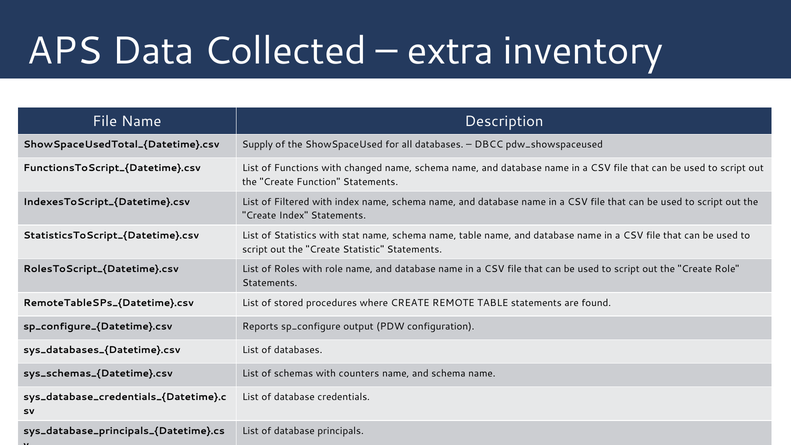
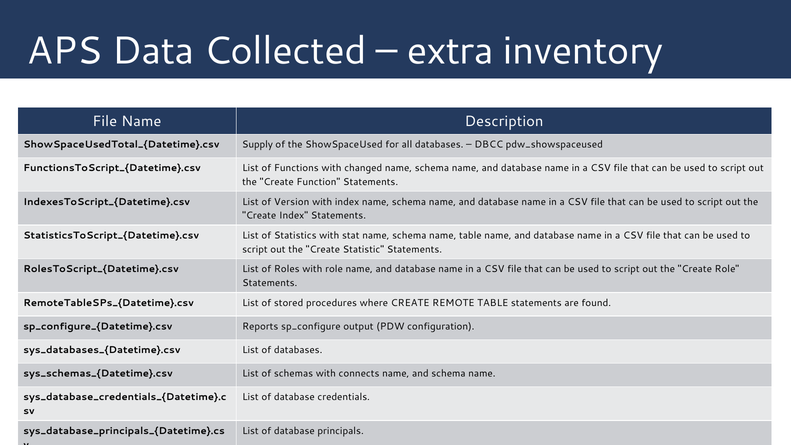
Filtered: Filtered -> Version
counters: counters -> connects
